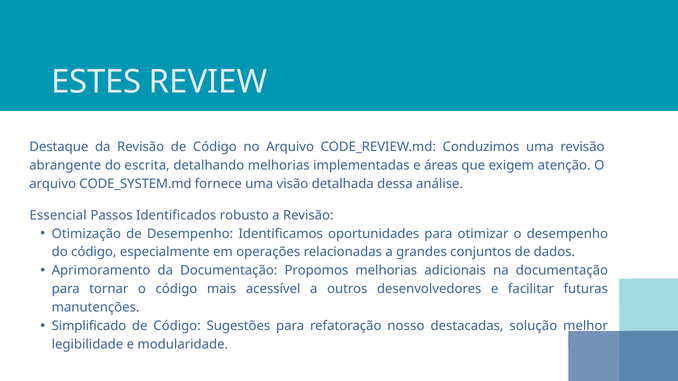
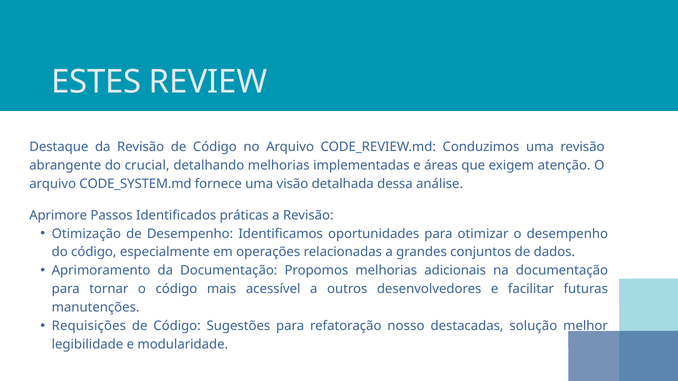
escrita: escrita -> crucial
Essencial: Essencial -> Aprimore
robusto: robusto -> práticas
Simplificado: Simplificado -> Requisições
